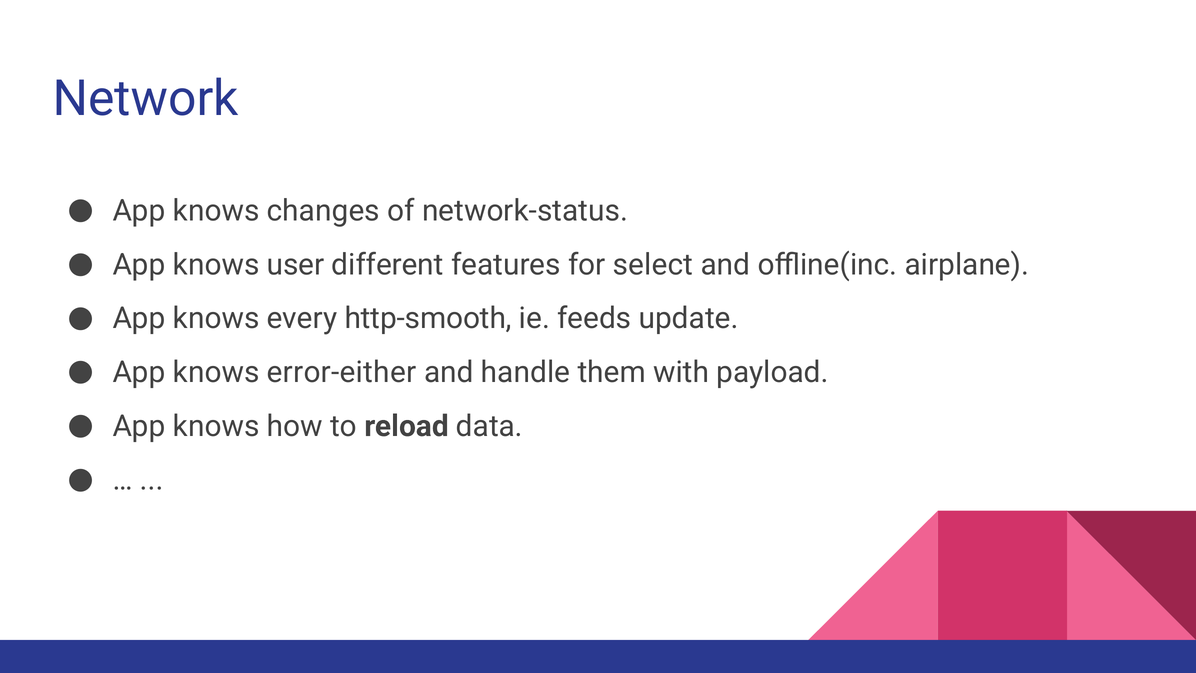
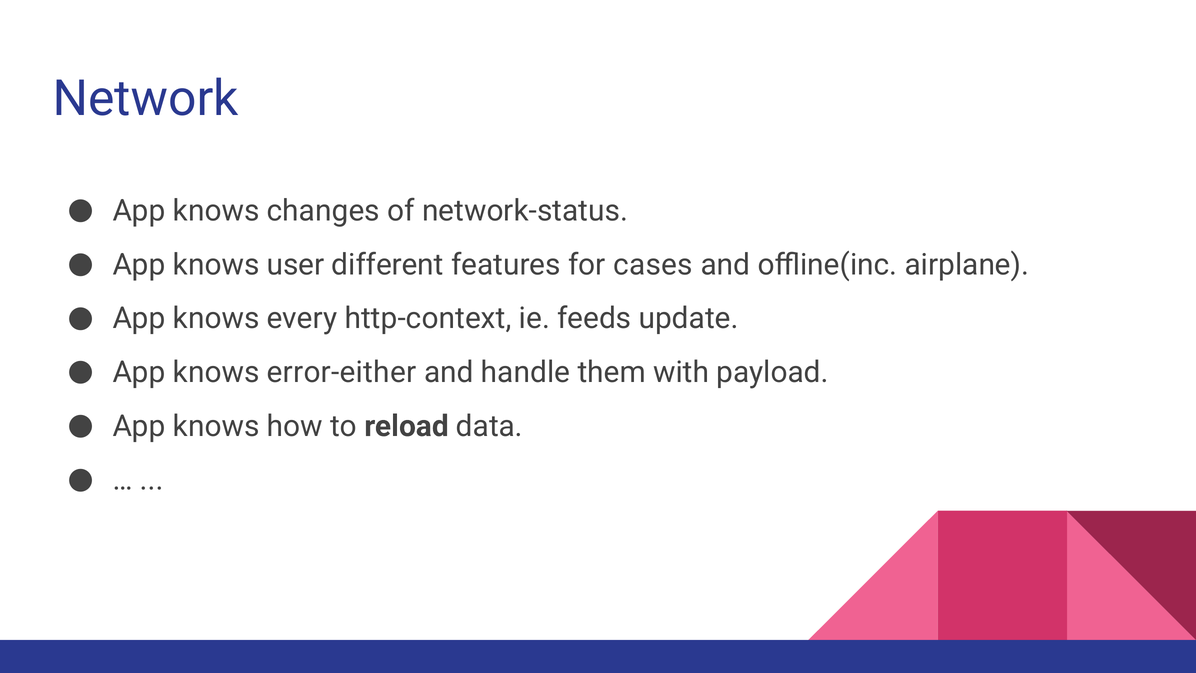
select: select -> cases
http-smooth: http-smooth -> http-context
